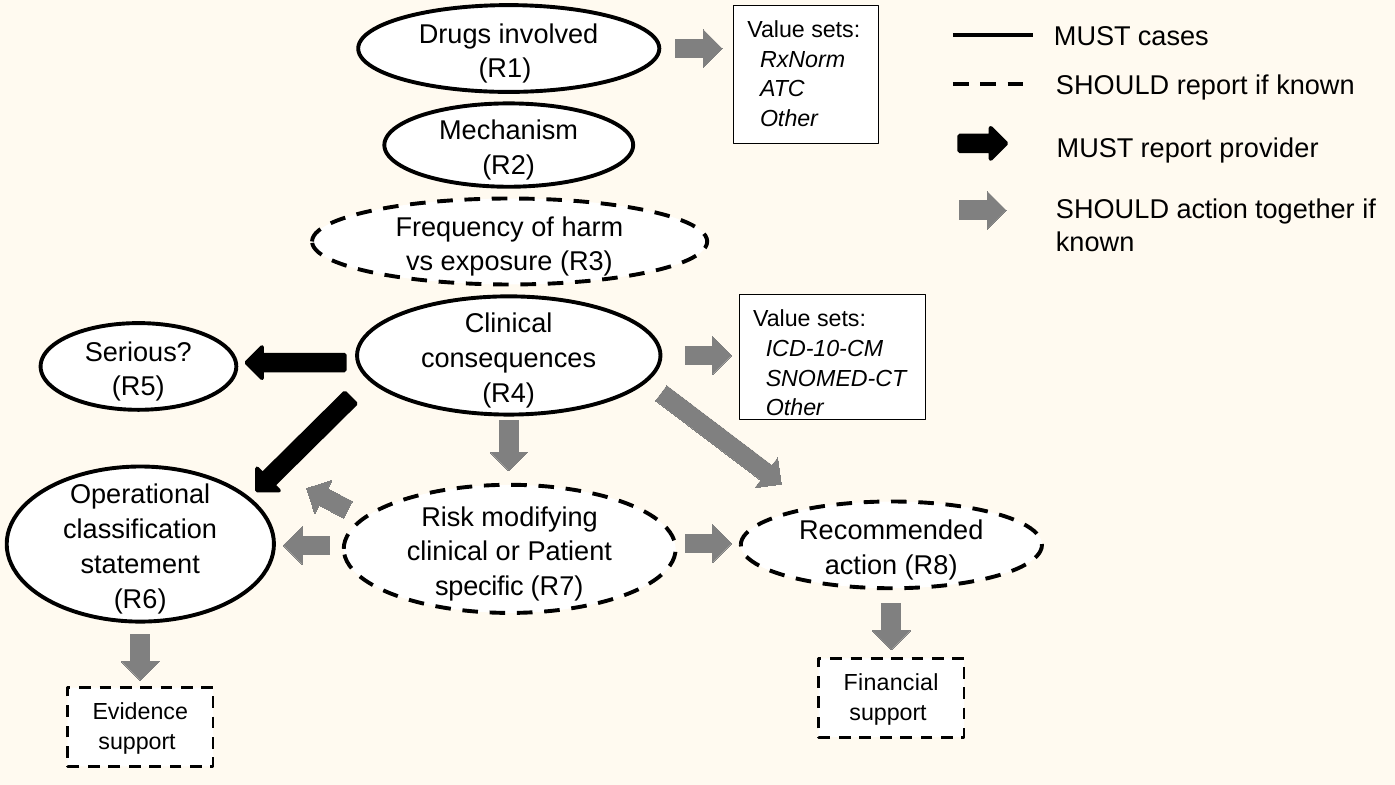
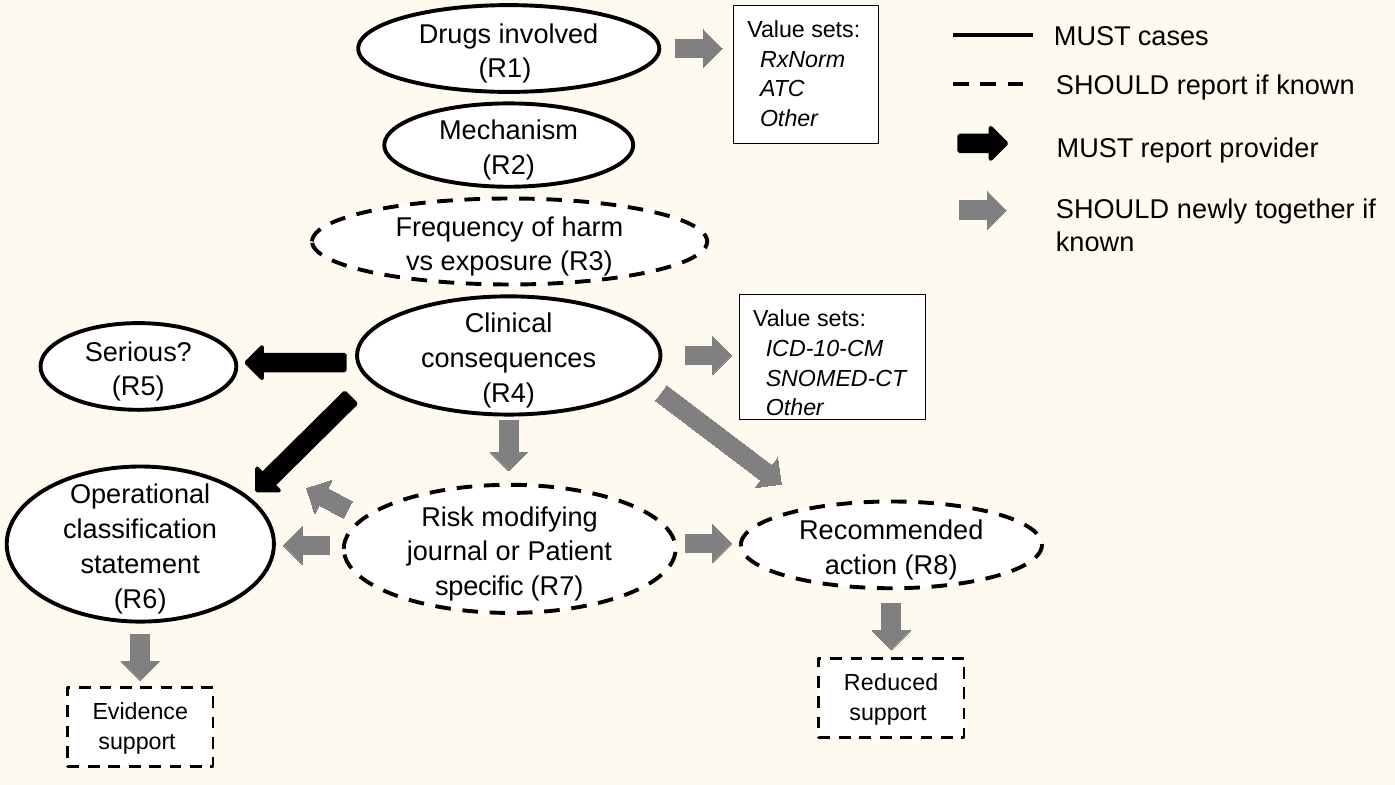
SHOULD action: action -> newly
clinical at (448, 552): clinical -> journal
Financial: Financial -> Reduced
